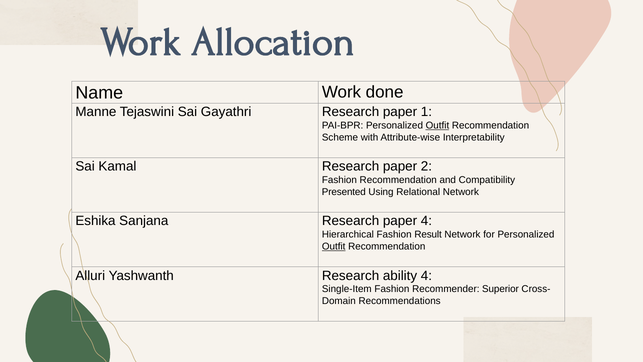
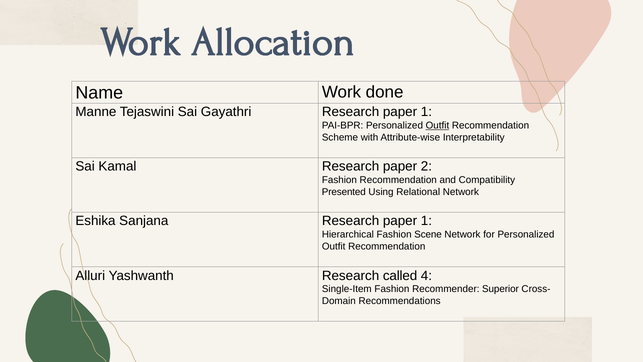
Sanjana Research paper 4: 4 -> 1
Result: Result -> Scene
Outfit at (334, 246) underline: present -> none
ability: ability -> called
